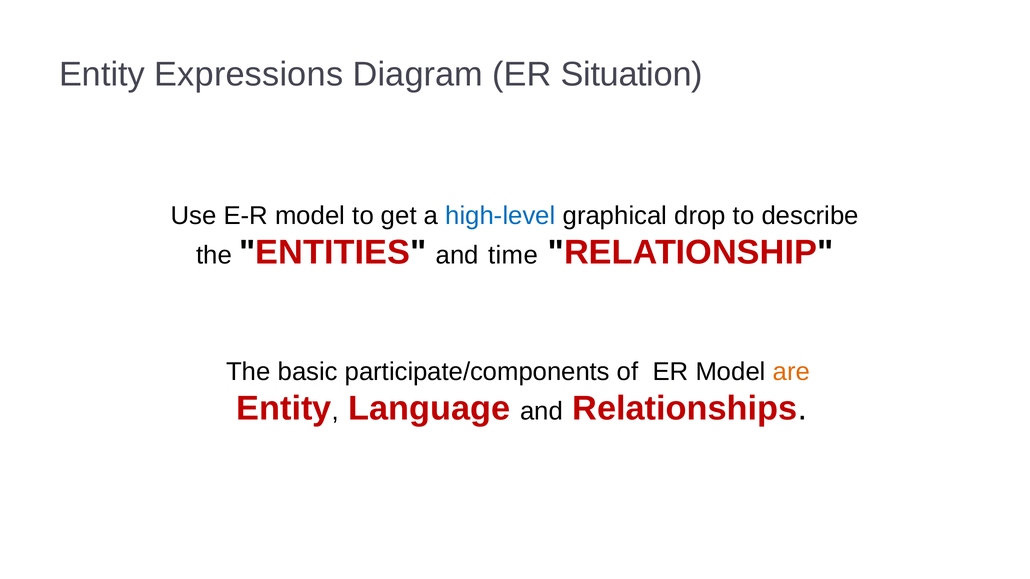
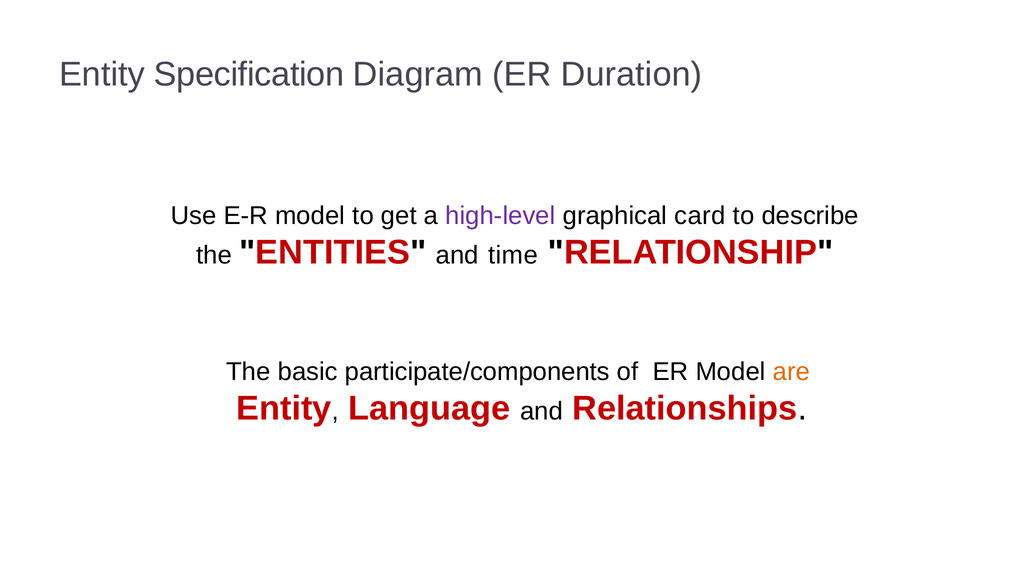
Expressions: Expressions -> Specification
Situation: Situation -> Duration
high-level colour: blue -> purple
drop: drop -> card
